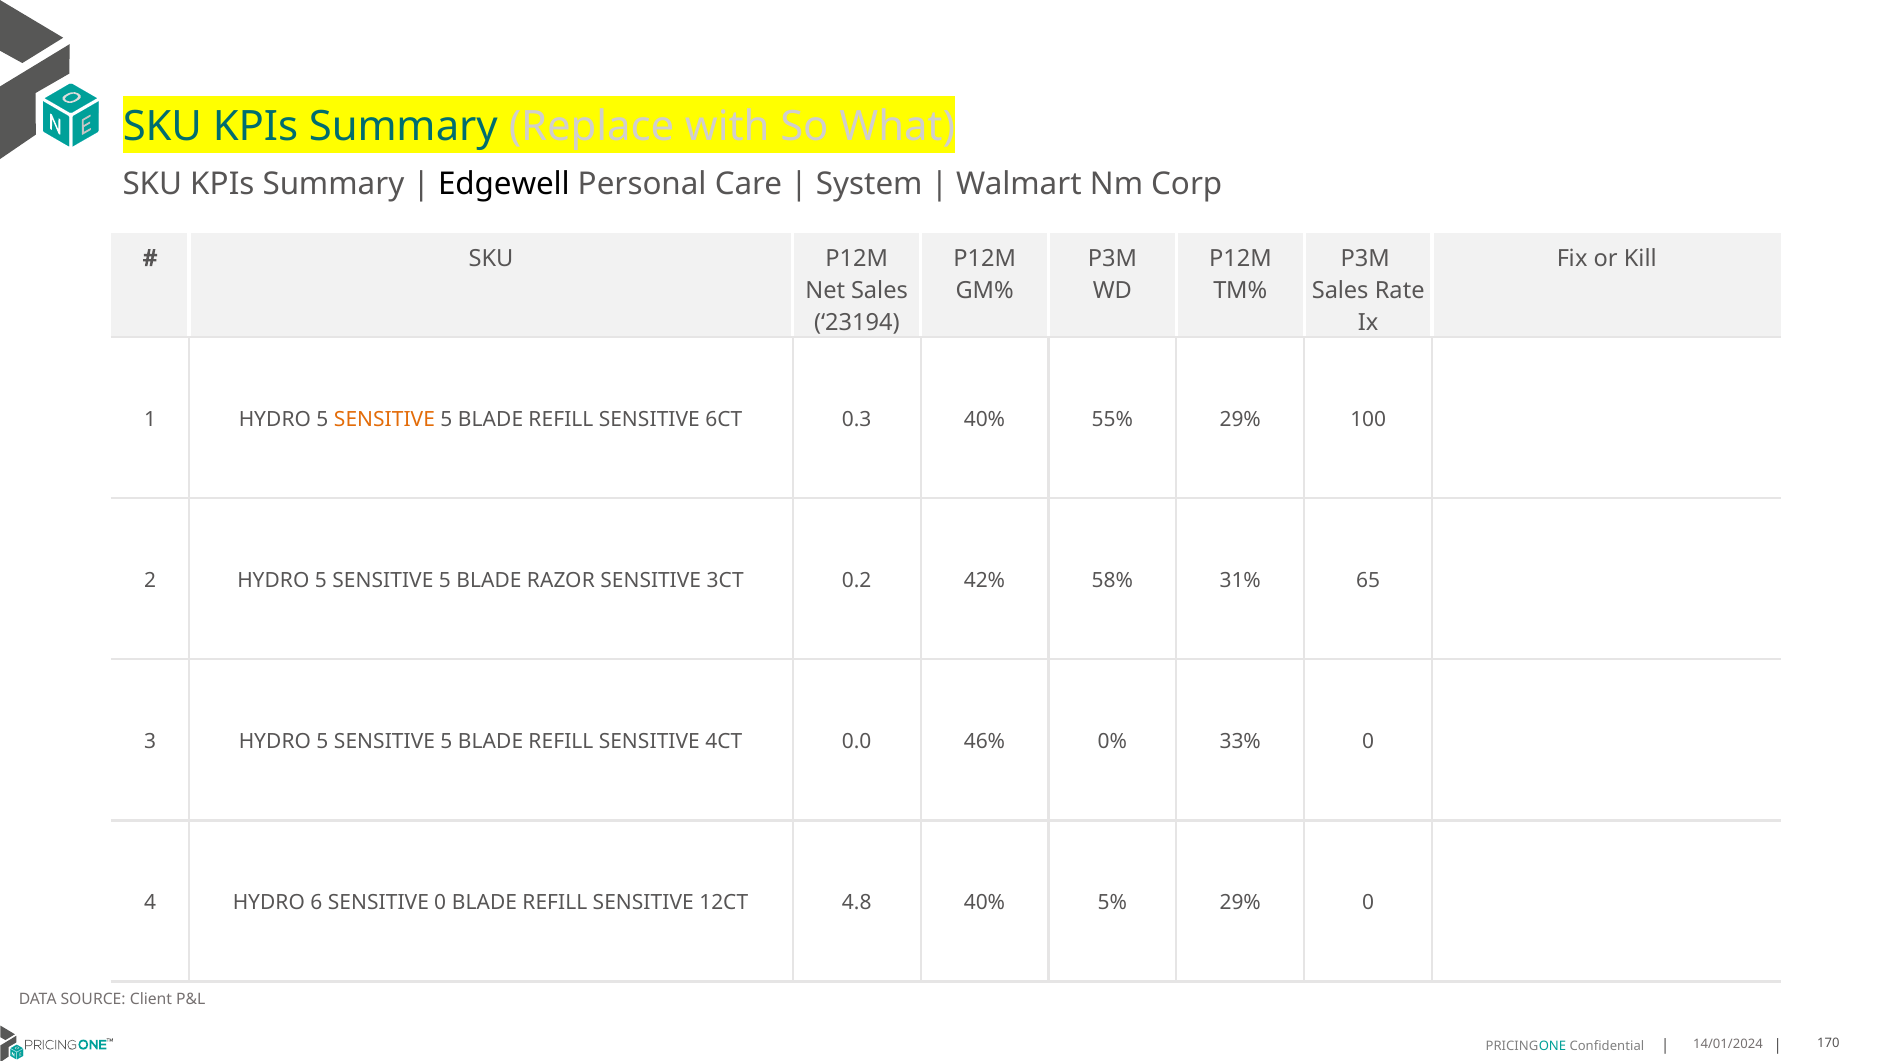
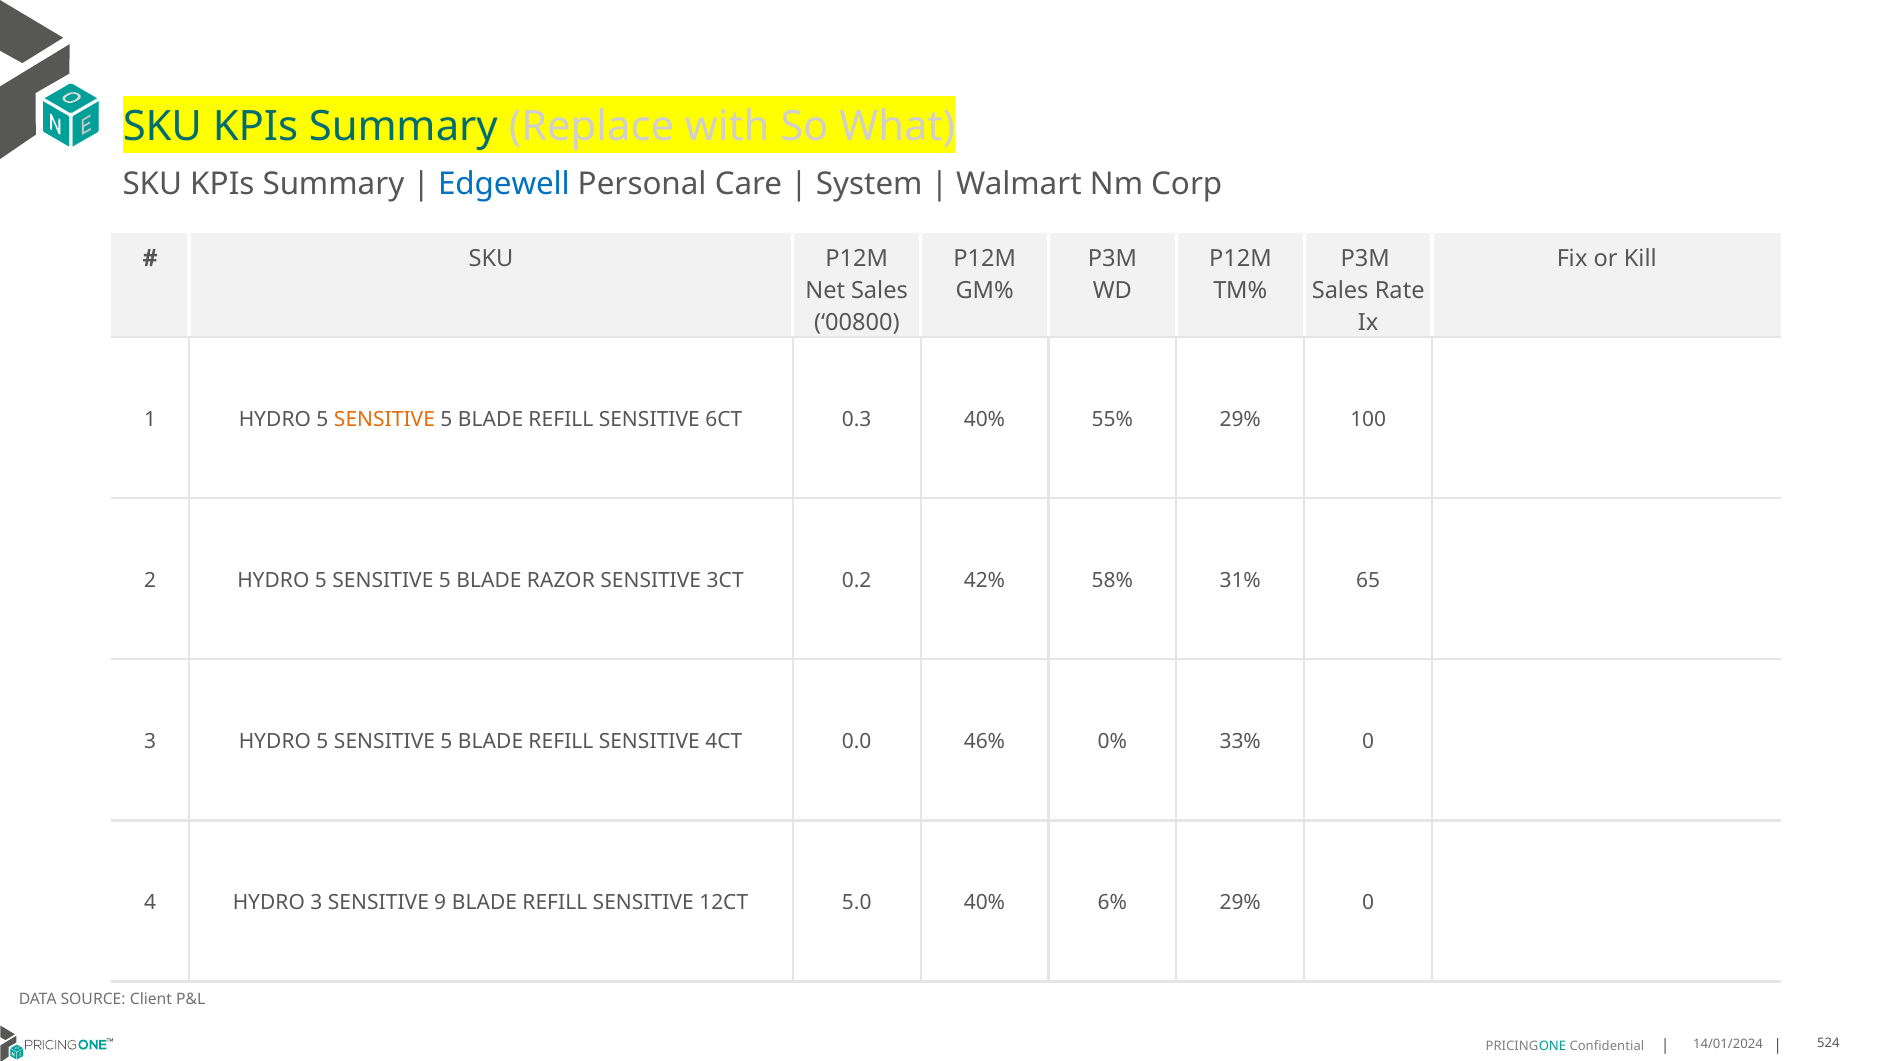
Edgewell colour: black -> blue
23194: 23194 -> 00800
HYDRO 6: 6 -> 3
SENSITIVE 0: 0 -> 9
4.8: 4.8 -> 5.0
5%: 5% -> 6%
170: 170 -> 524
